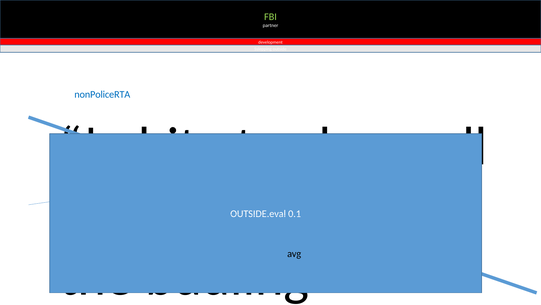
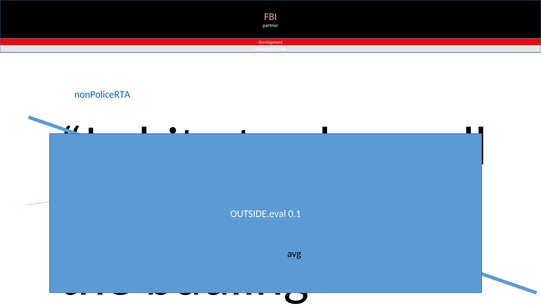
FBI colour: light green -> pink
